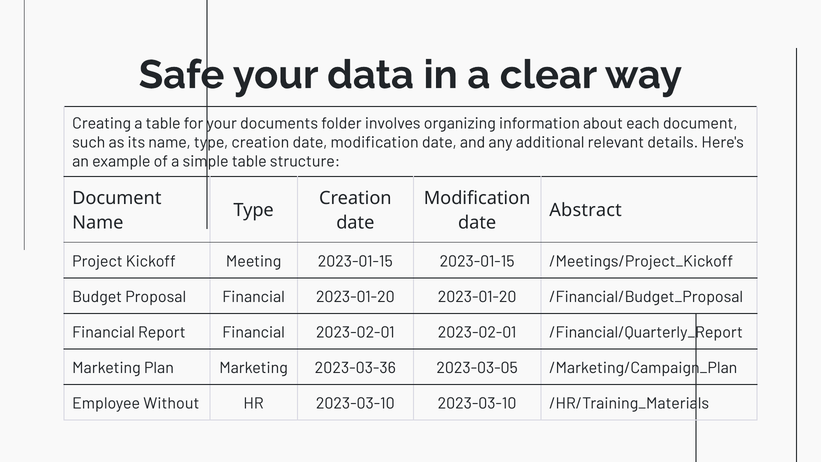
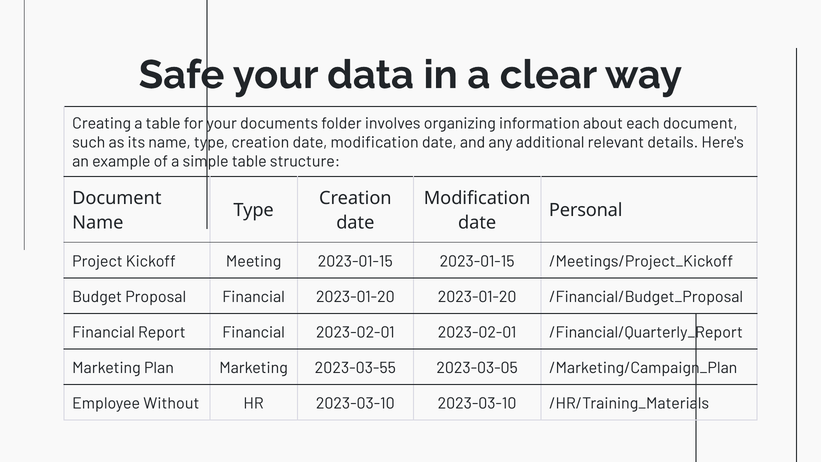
Abstract: Abstract -> Personal
2023-03-36: 2023-03-36 -> 2023-03-55
